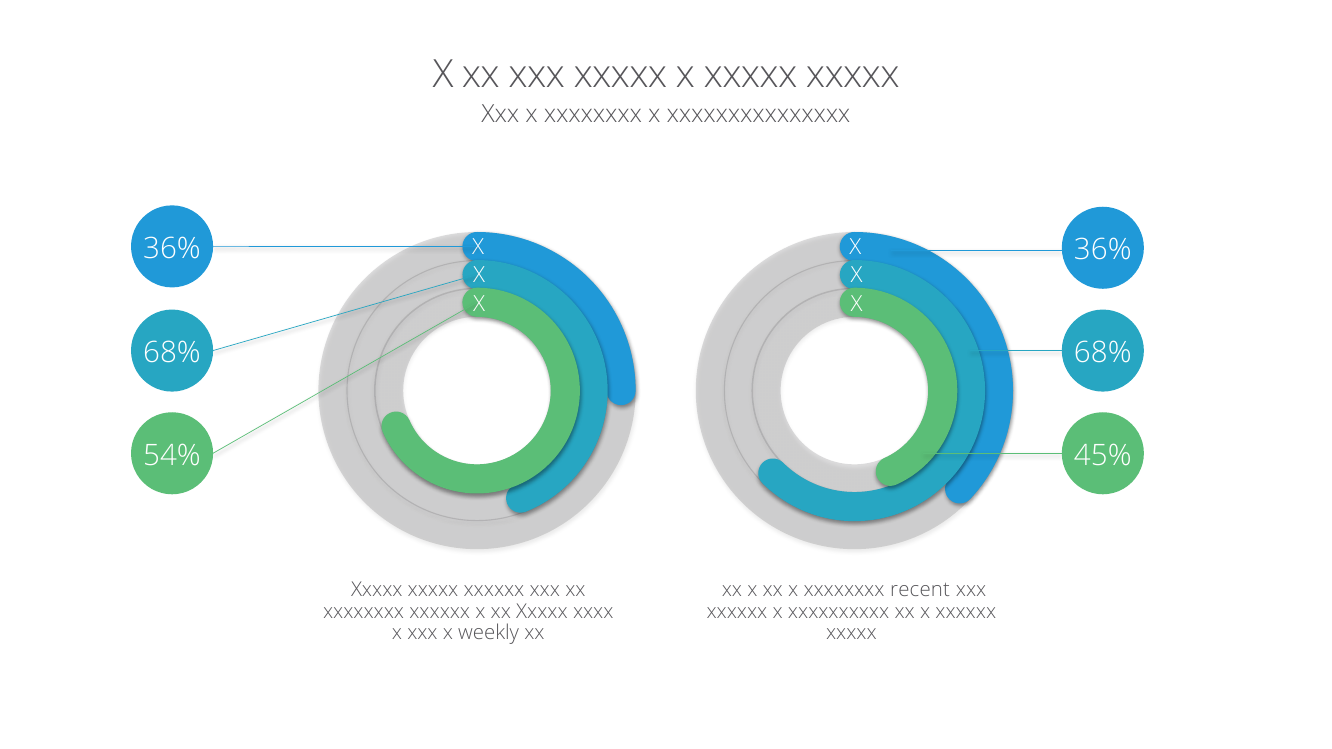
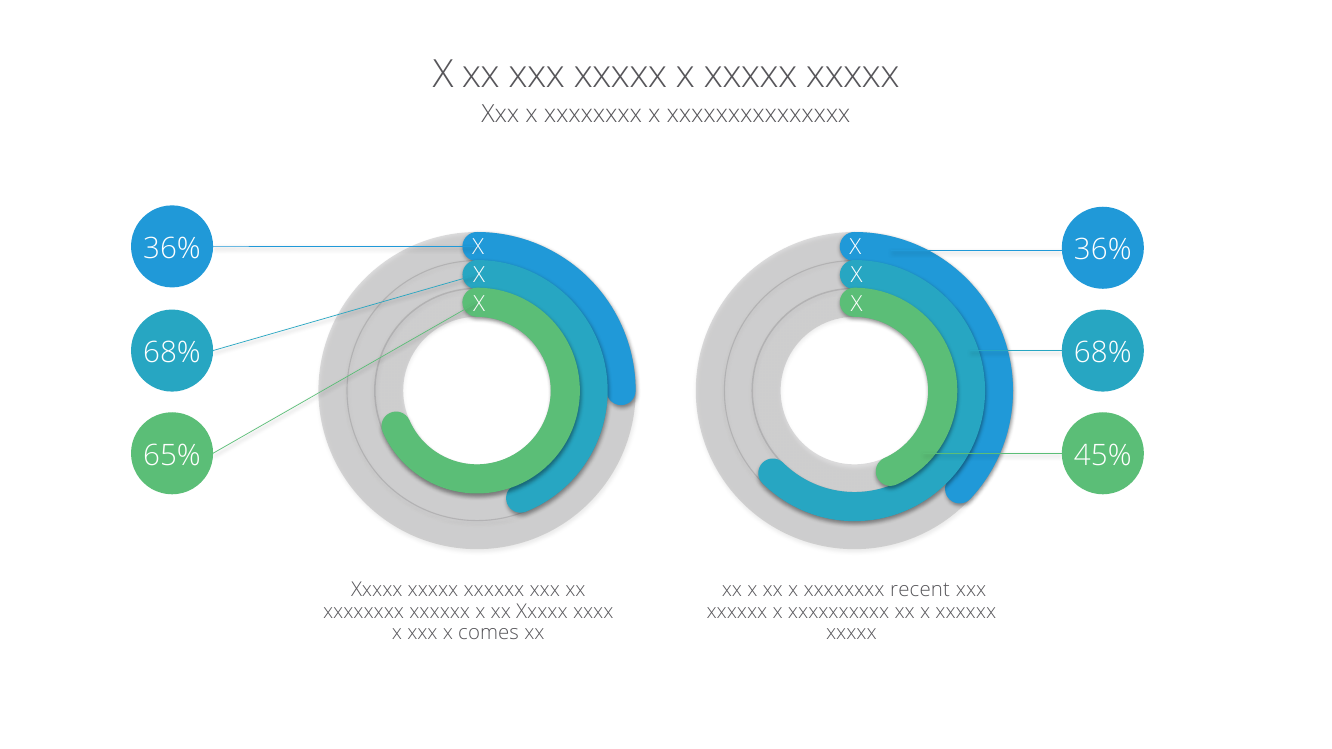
54%: 54% -> 65%
weekly: weekly -> comes
